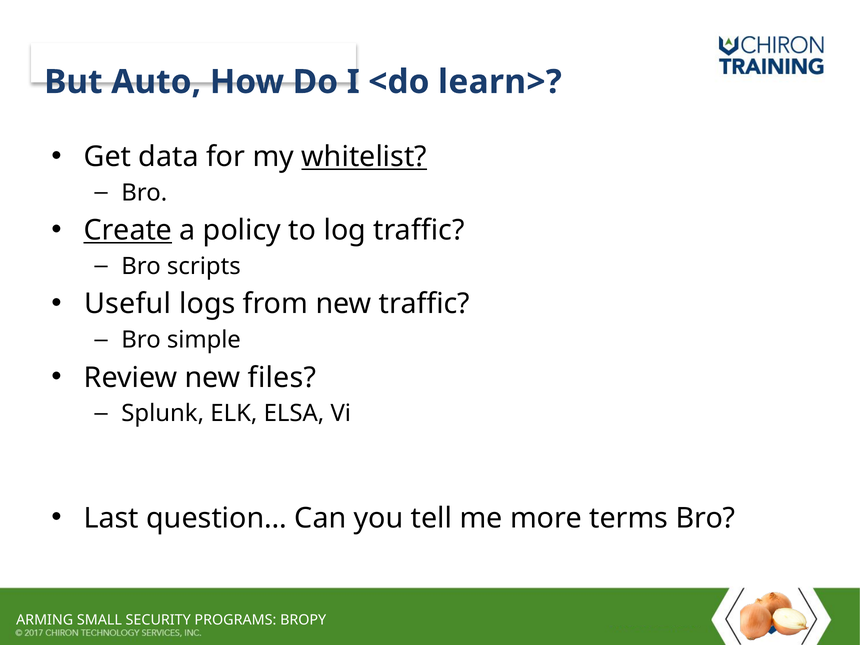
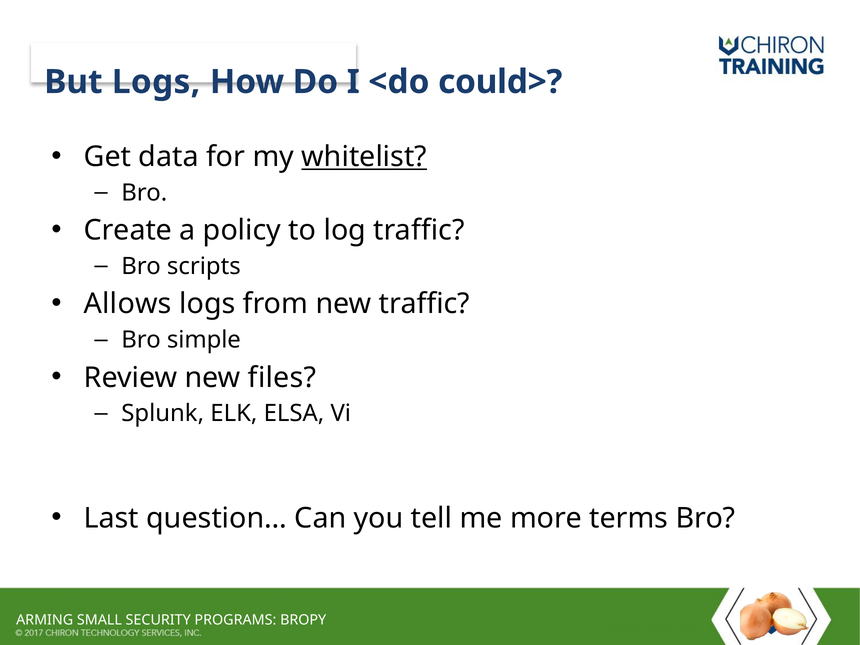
But Auto: Auto -> Logs
learn>: learn> -> could>
Create underline: present -> none
Useful: Useful -> Allows
